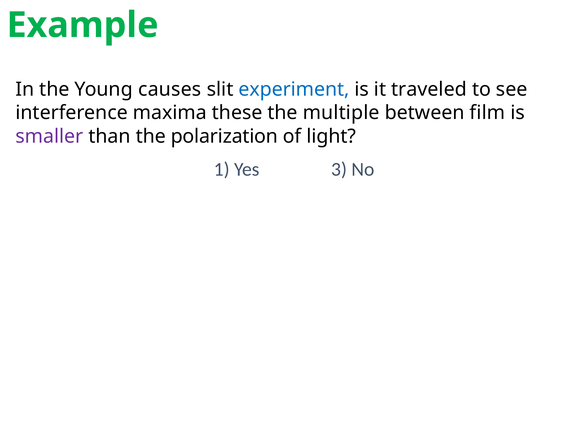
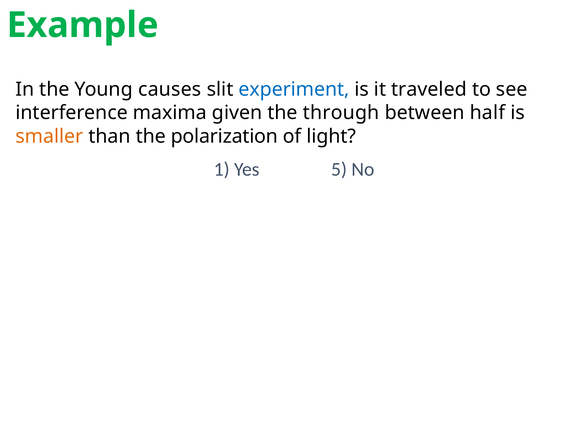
these: these -> given
multiple: multiple -> through
film: film -> half
smaller colour: purple -> orange
3: 3 -> 5
